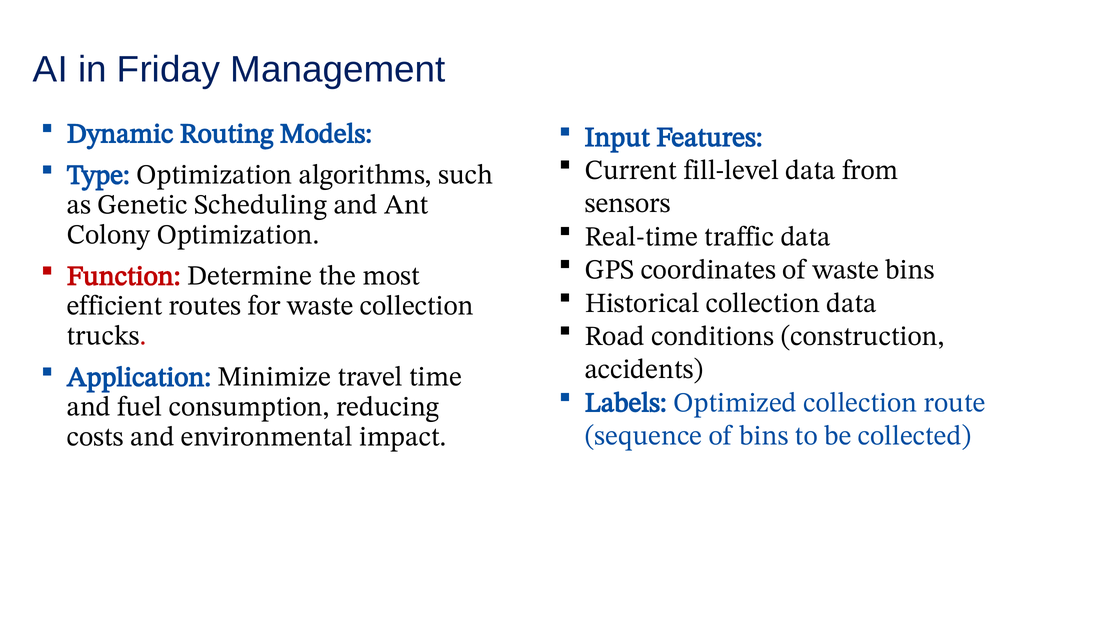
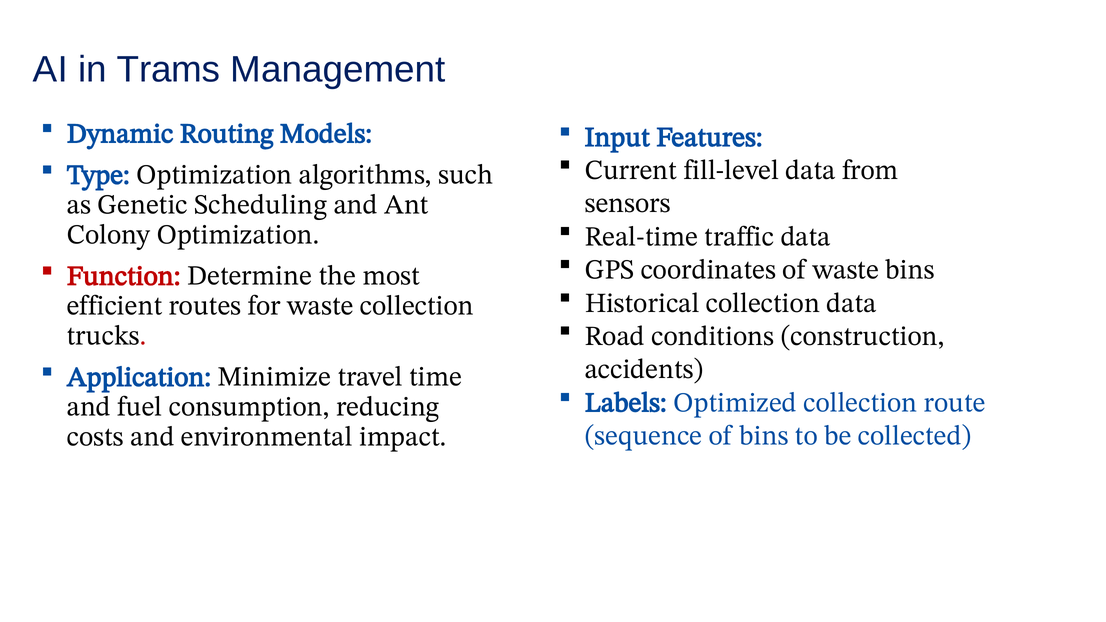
Friday: Friday -> Trams
